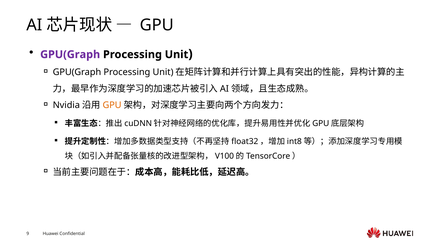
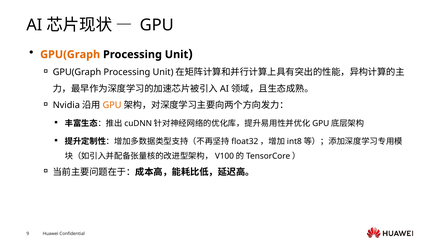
GPU(Graph at (70, 54) colour: purple -> orange
